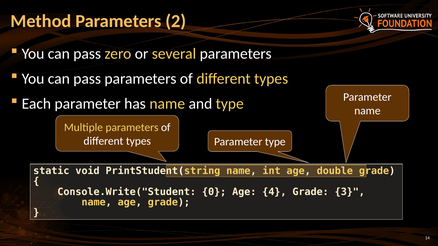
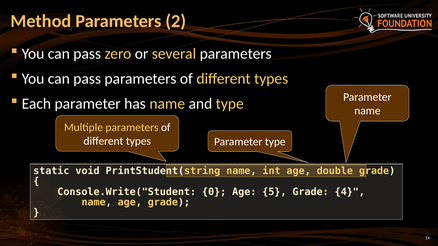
4: 4 -> 5
3: 3 -> 4
